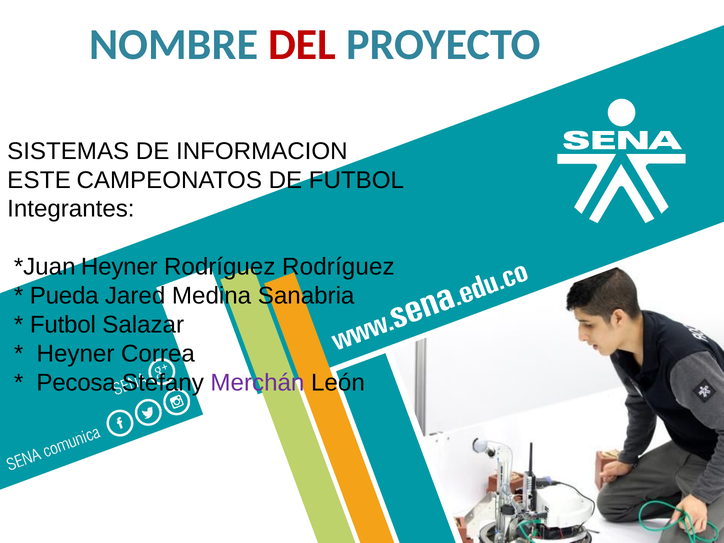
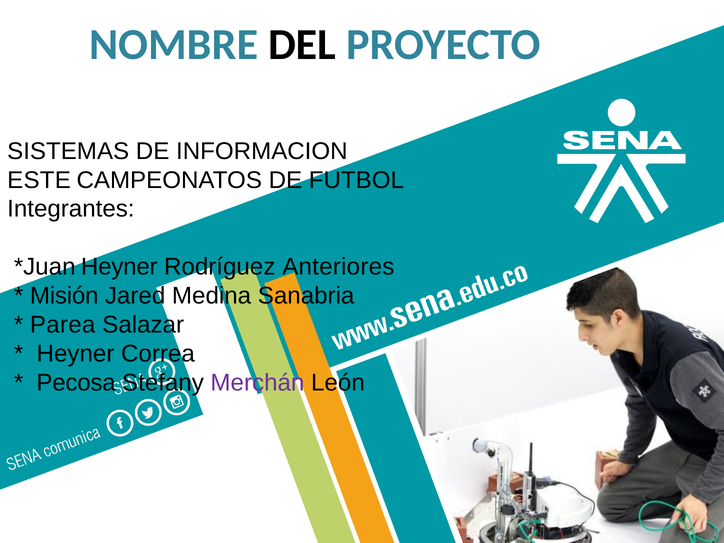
DEL colour: red -> black
Rodríguez Rodríguez: Rodríguez -> Anteriores
Pueda: Pueda -> Misión
Futbol at (63, 325): Futbol -> Parea
